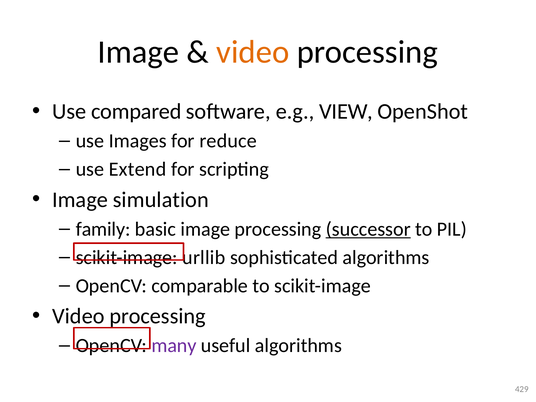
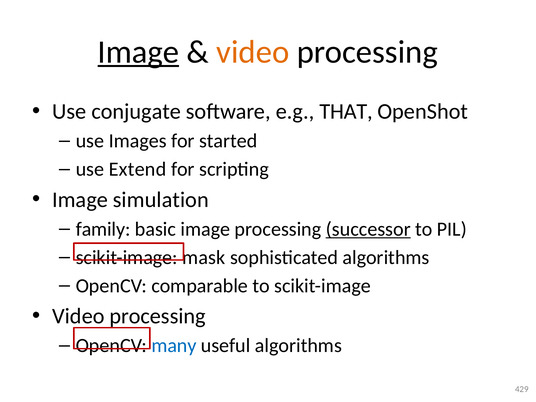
Image at (138, 52) underline: none -> present
compared: compared -> conjugate
VIEW: VIEW -> THAT
reduce: reduce -> started
urllib: urllib -> mask
many colour: purple -> blue
